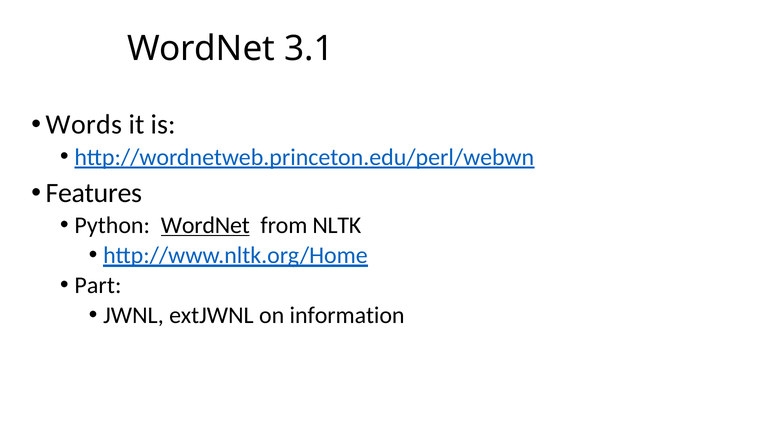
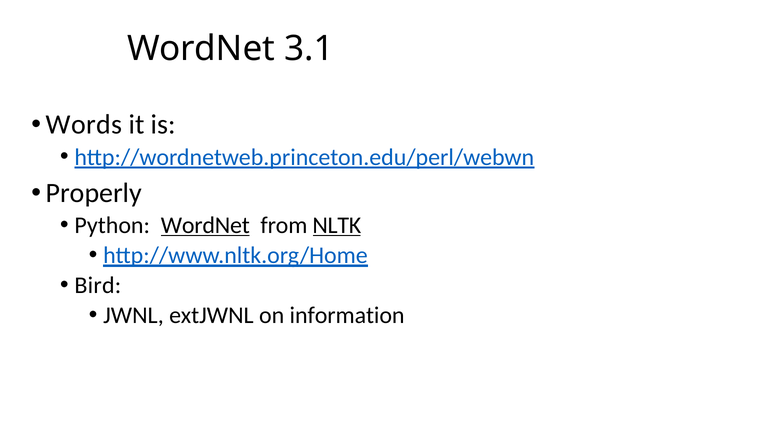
Features: Features -> Properly
NLTK underline: none -> present
Part: Part -> Bird
